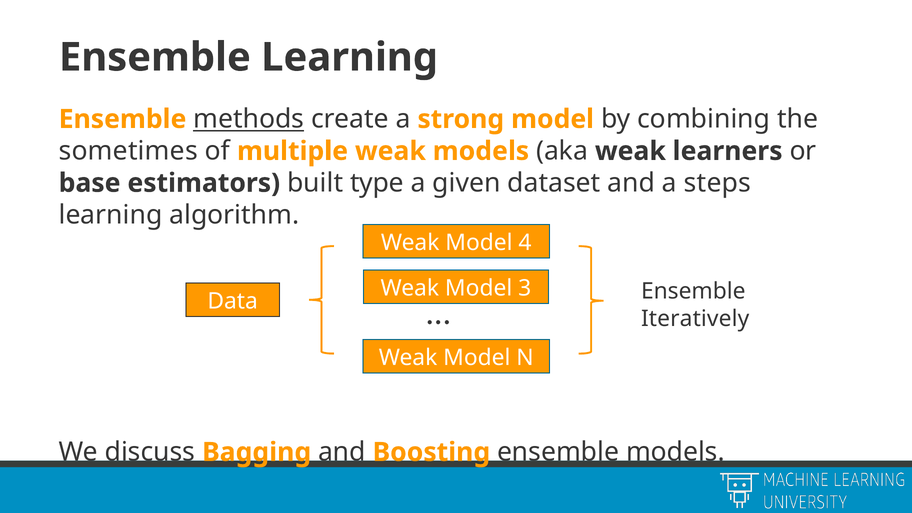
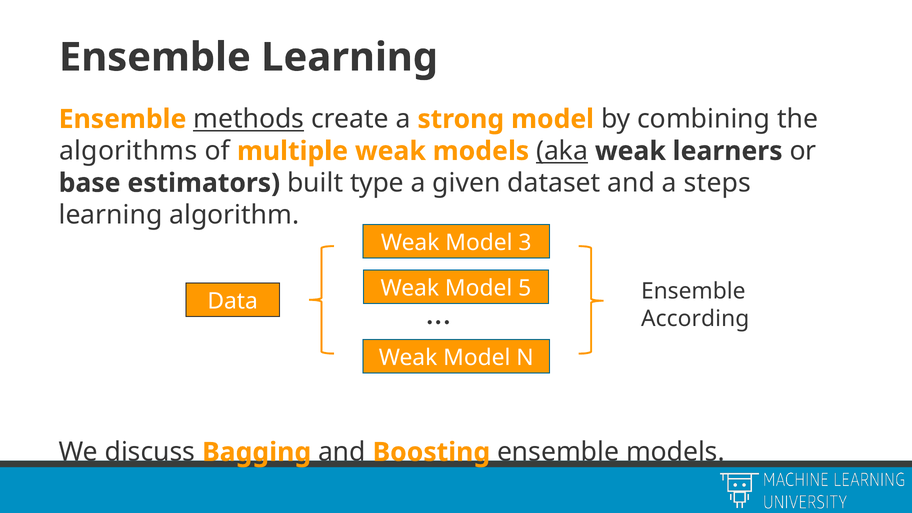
sometimes: sometimes -> algorithms
aka underline: none -> present
4: 4 -> 3
3: 3 -> 5
Iteratively: Iteratively -> According
